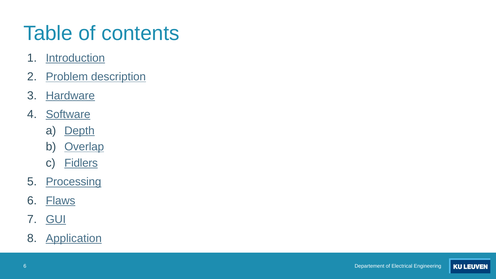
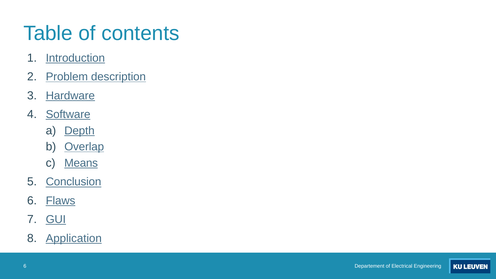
Fidlers: Fidlers -> Means
Processing: Processing -> Conclusion
